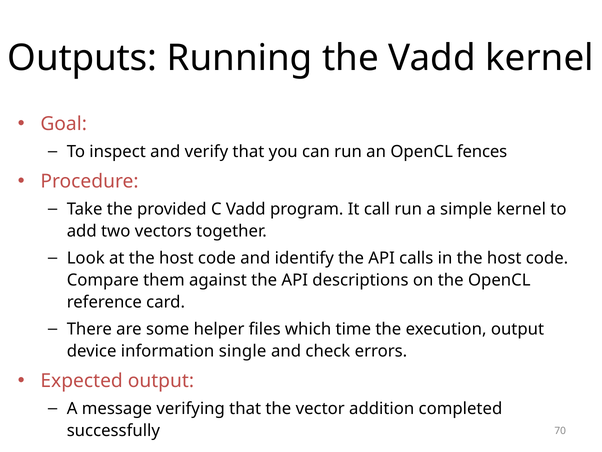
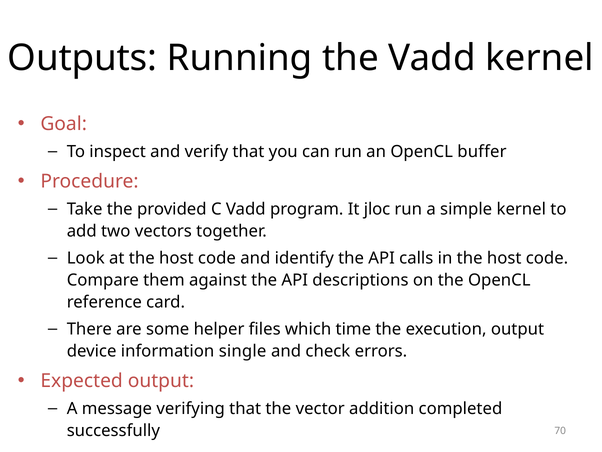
fences: fences -> buffer
call: call -> jloc
